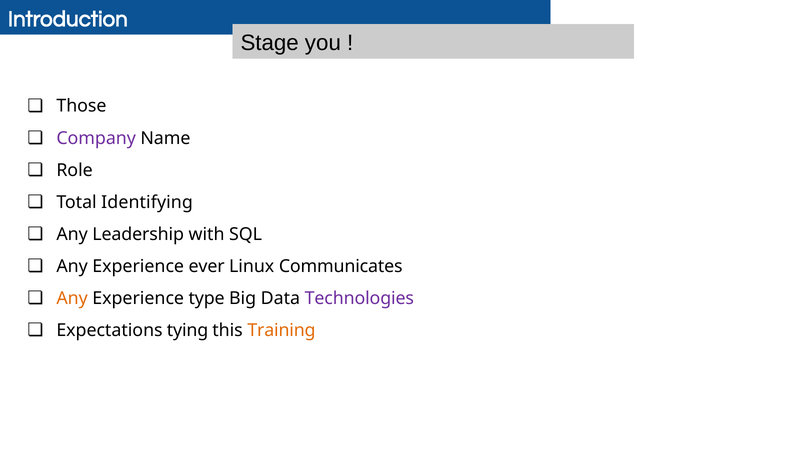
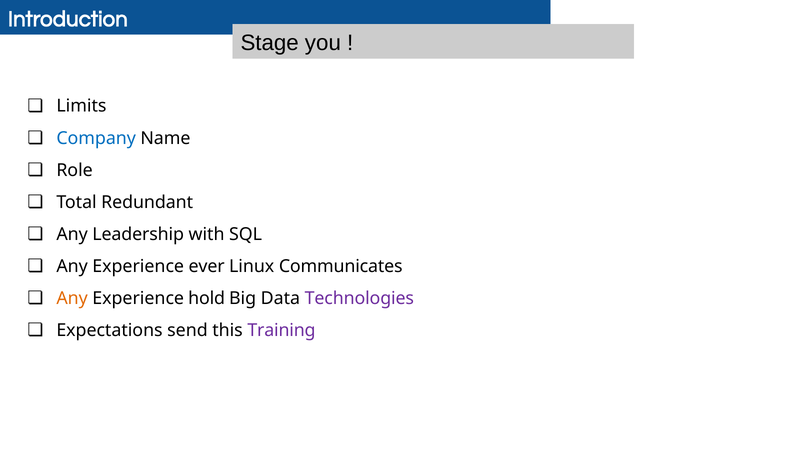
Those: Those -> Limits
Company colour: purple -> blue
Identifying: Identifying -> Redundant
type: type -> hold
tying: tying -> send
Training colour: orange -> purple
